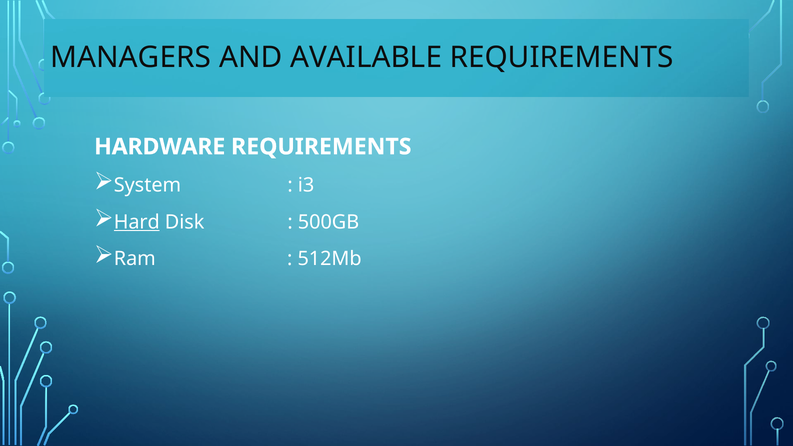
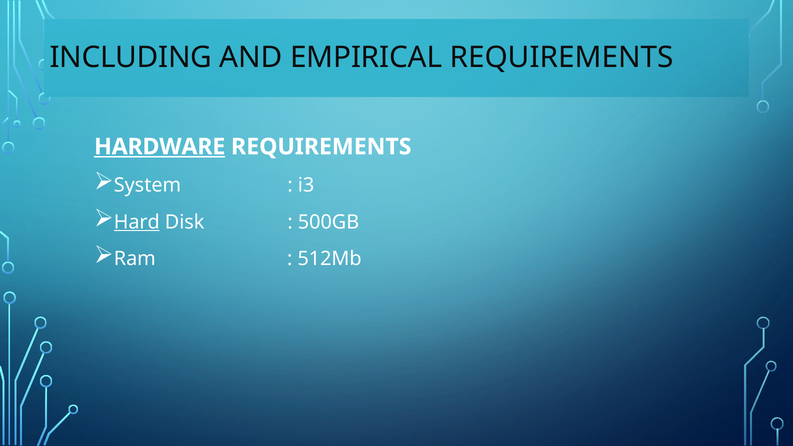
MANAGERS: MANAGERS -> INCLUDING
AVAILABLE: AVAILABLE -> EMPIRICAL
HARDWARE underline: none -> present
